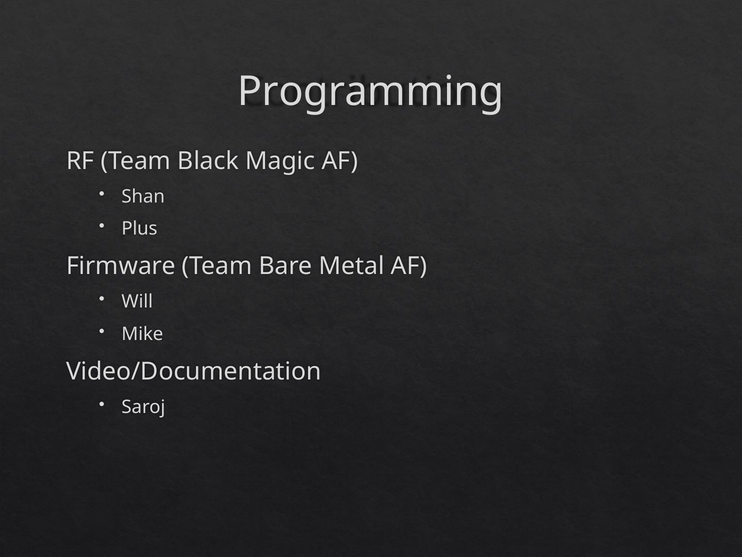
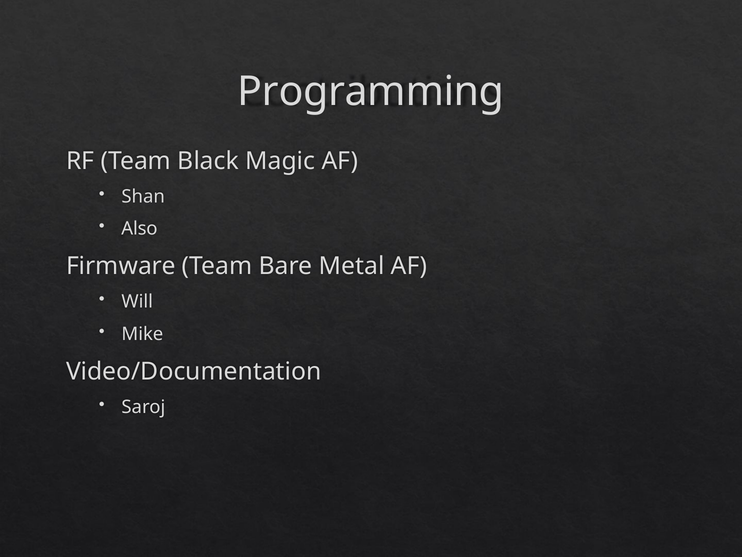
Plus: Plus -> Also
